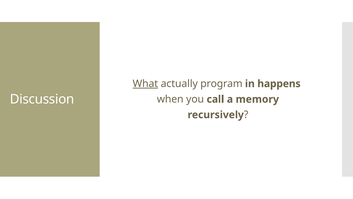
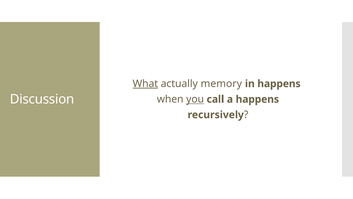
program: program -> memory
you underline: none -> present
a memory: memory -> happens
